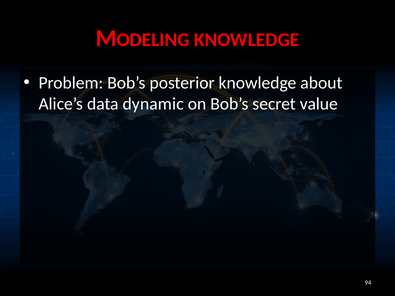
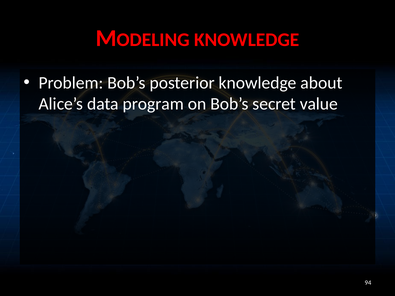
dynamic: dynamic -> program
